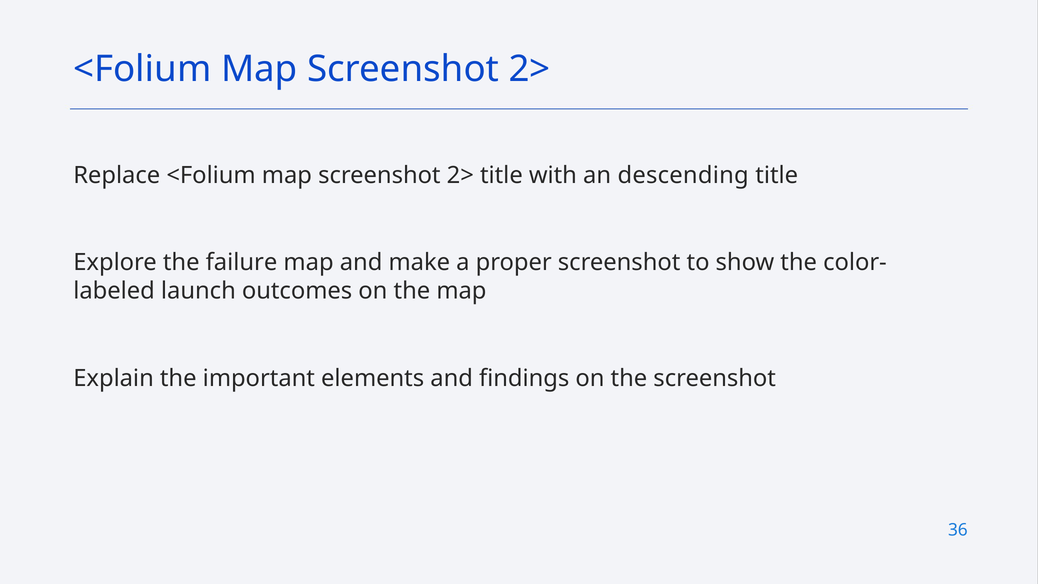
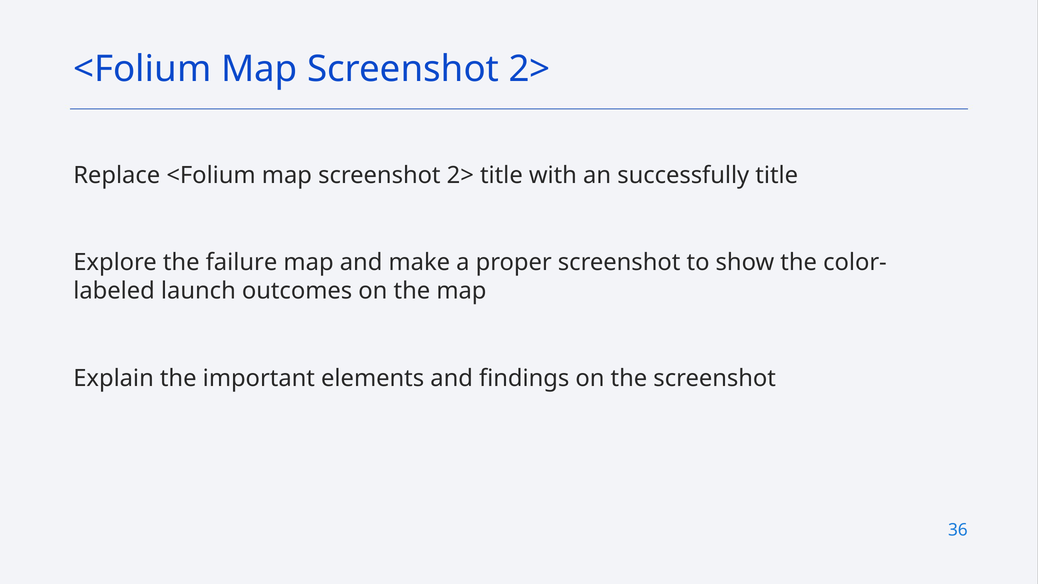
descending: descending -> successfully
